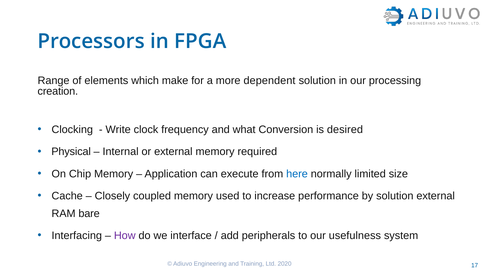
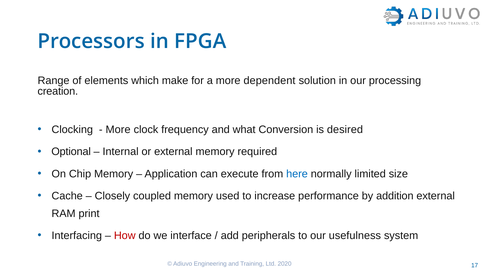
Write at (118, 130): Write -> More
Physical: Physical -> Optional
by solution: solution -> addition
bare: bare -> print
How colour: purple -> red
